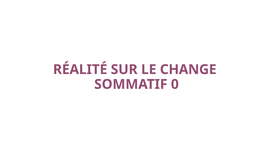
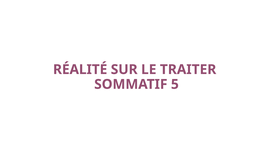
CHANGE: CHANGE -> TRAITER
0: 0 -> 5
